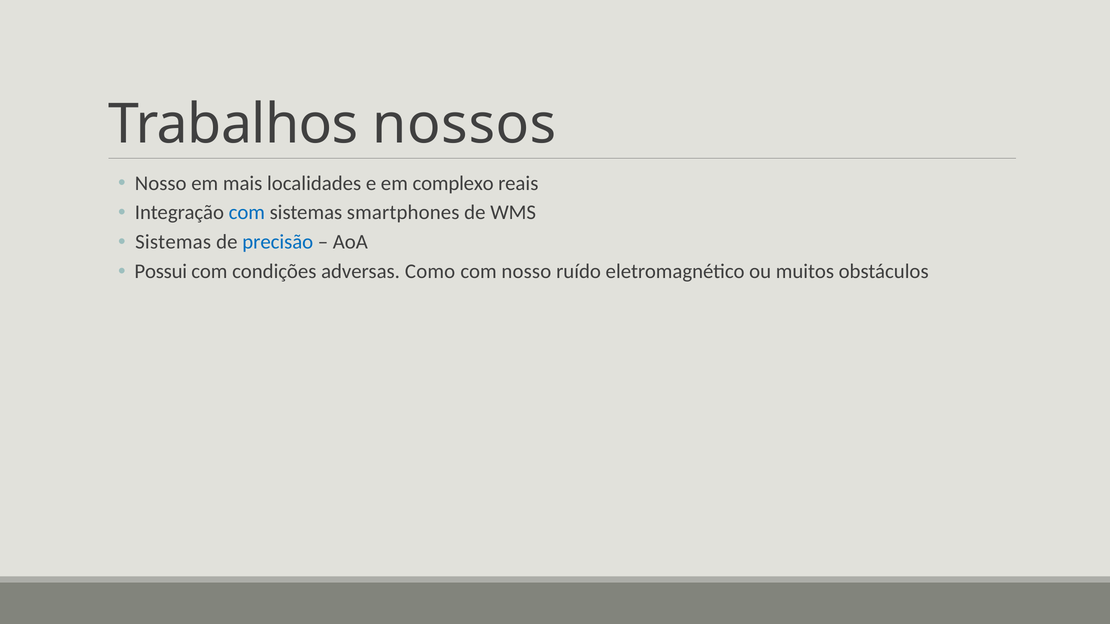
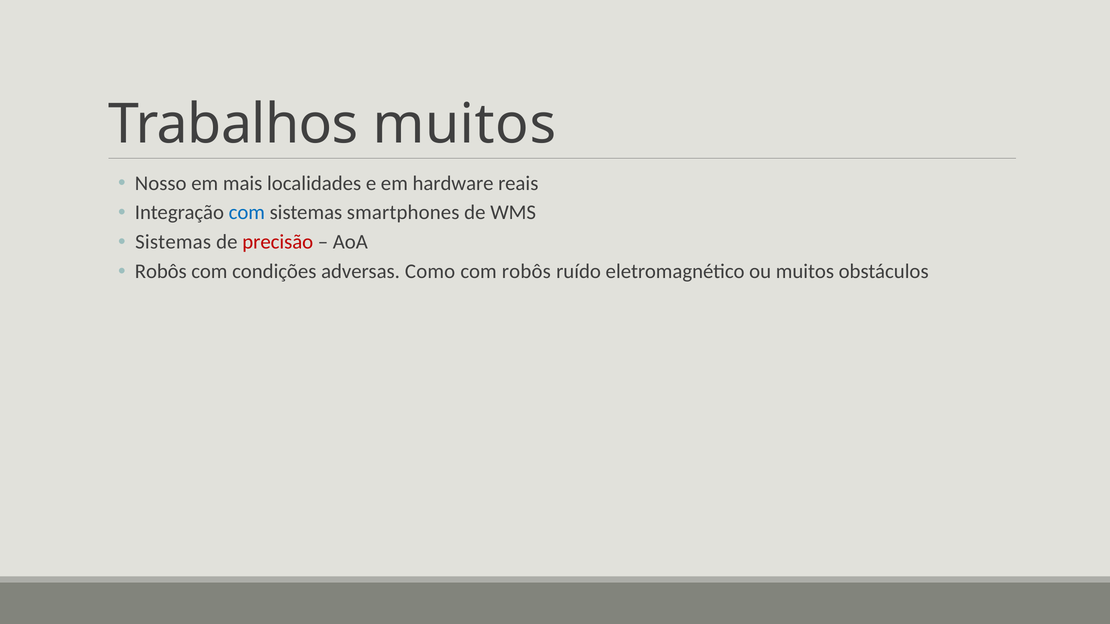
Trabalhos nossos: nossos -> muitos
complexo: complexo -> hardware
precisão colour: blue -> red
Possui at (161, 272): Possui -> Robôs
com nosso: nosso -> robôs
